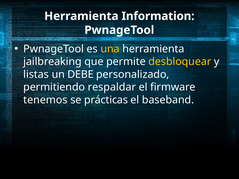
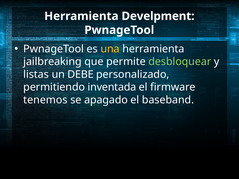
Information: Information -> Develpment
desbloquear colour: yellow -> light green
respaldar: respaldar -> inventada
prácticas: prácticas -> apagado
